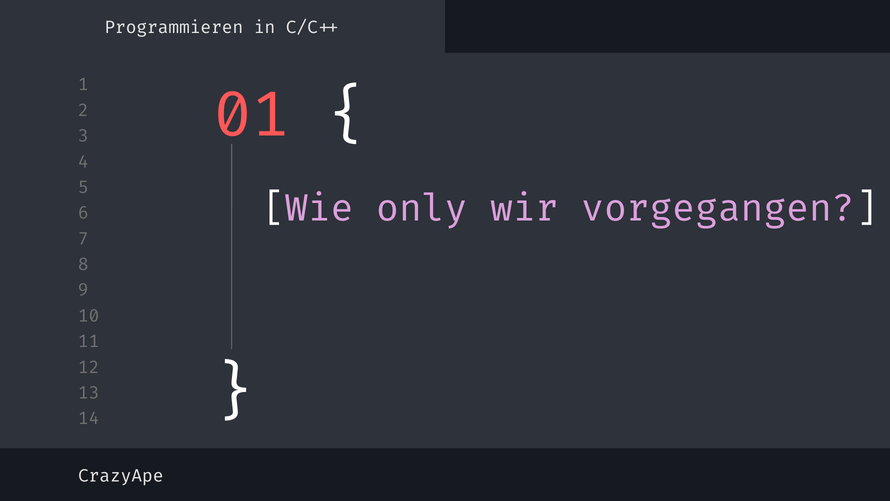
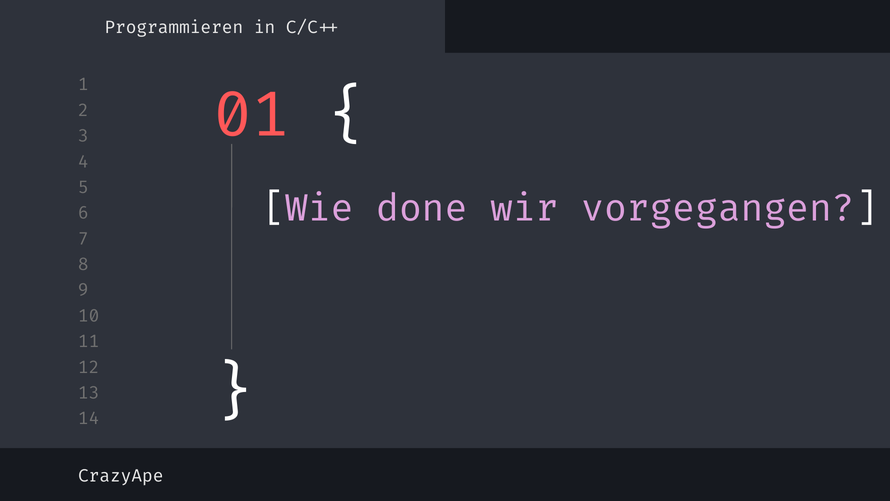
only: only -> done
